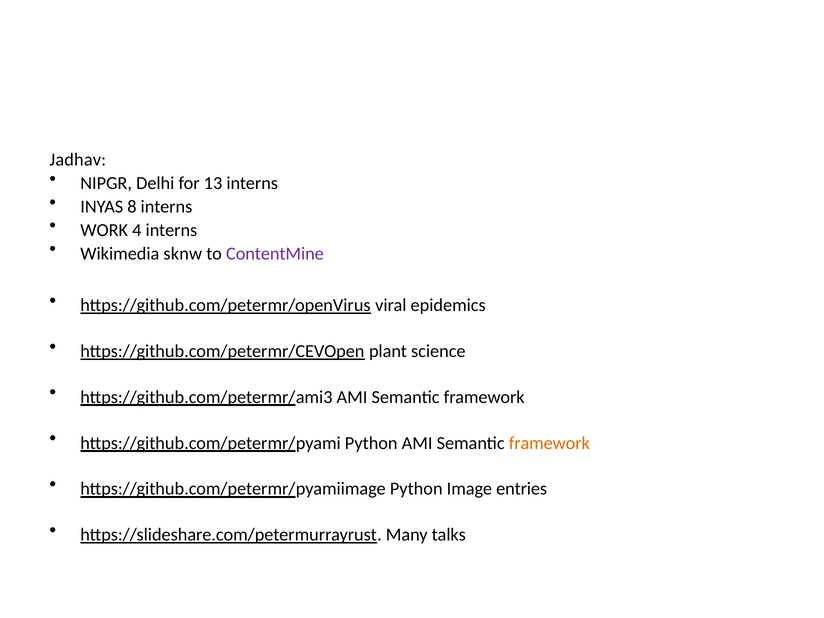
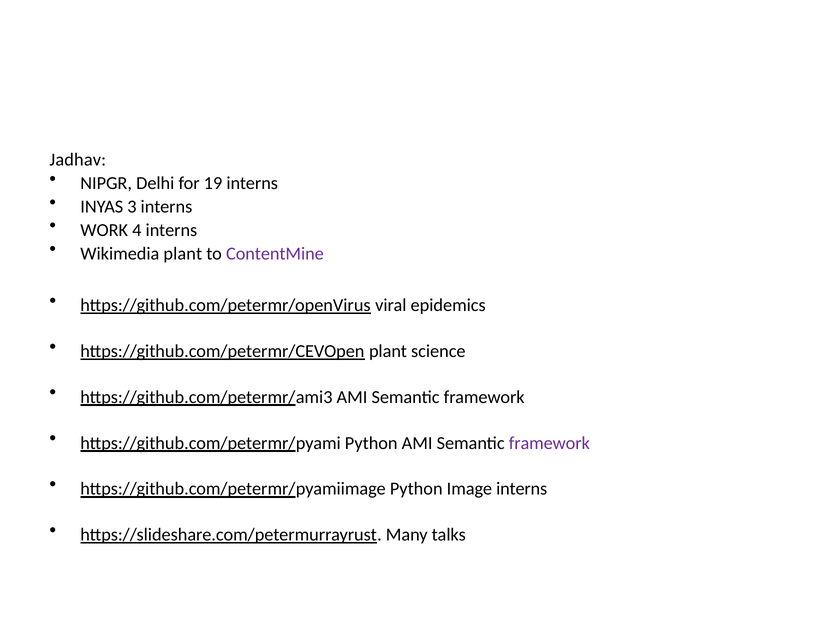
13: 13 -> 19
8: 8 -> 3
Wikimedia sknw: sknw -> plant
framework at (549, 443) colour: orange -> purple
Image entries: entries -> interns
